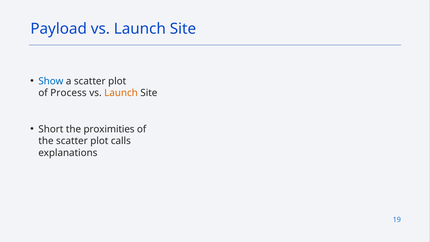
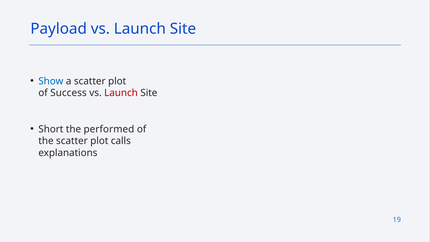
Process: Process -> Success
Launch at (121, 93) colour: orange -> red
proximities: proximities -> performed
